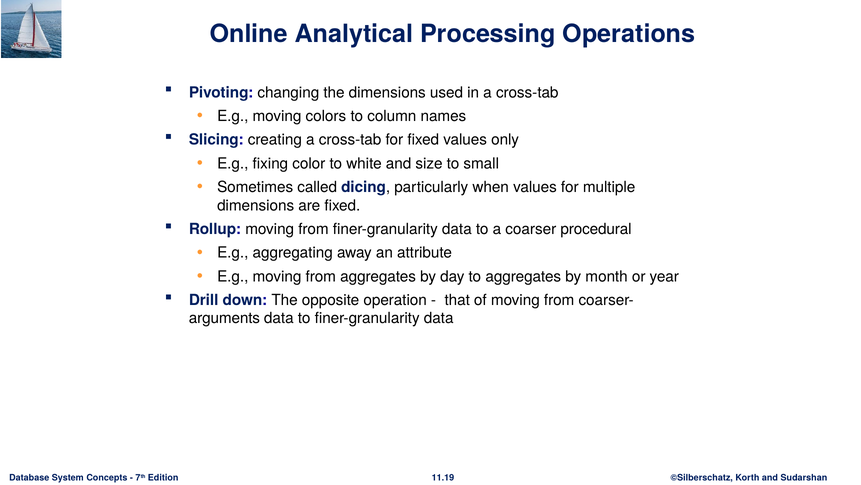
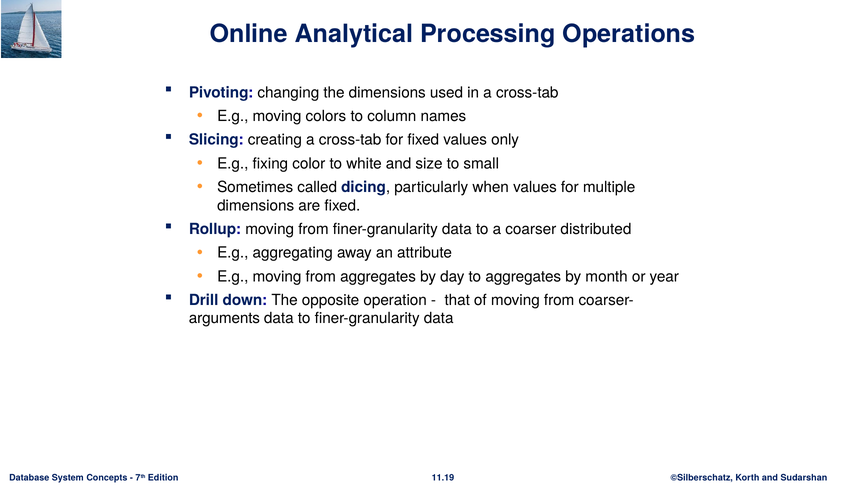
procedural: procedural -> distributed
